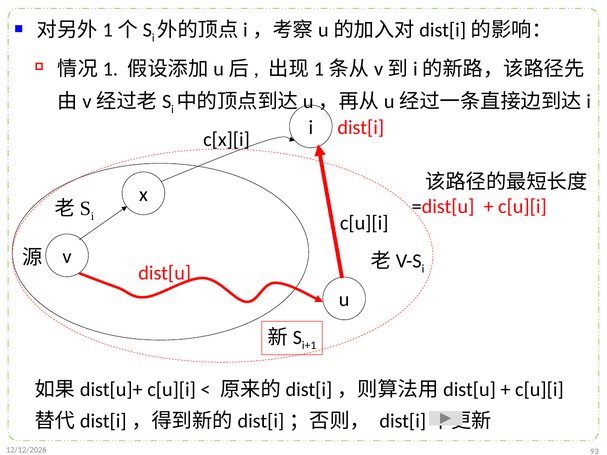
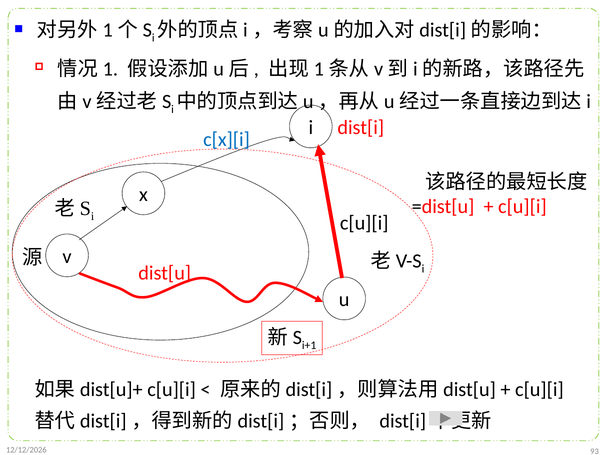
c[x][i colour: black -> blue
